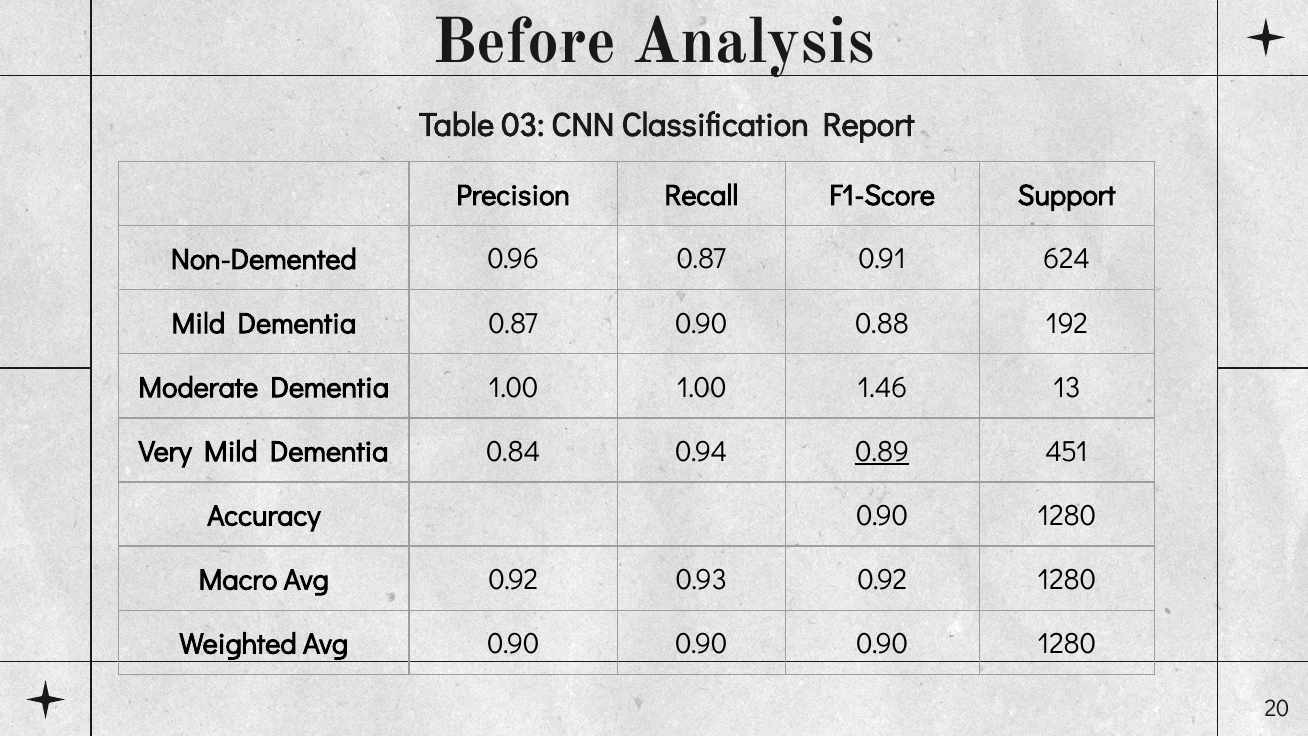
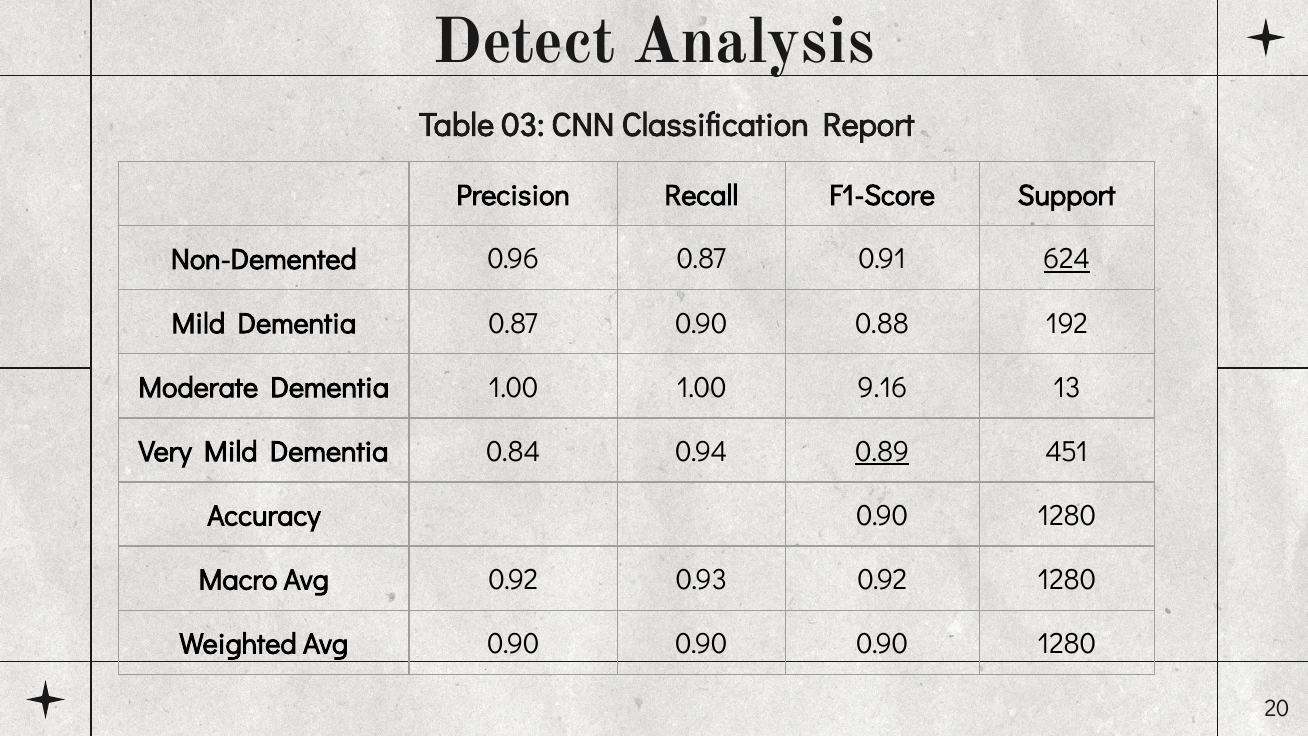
Before: Before -> Detect
624 underline: none -> present
1.46: 1.46 -> 9.16
